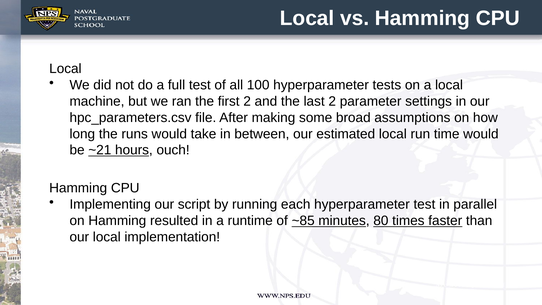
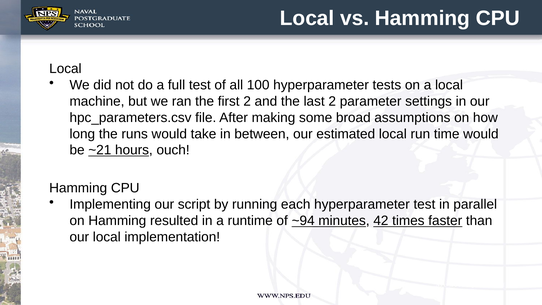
~85: ~85 -> ~94
80: 80 -> 42
